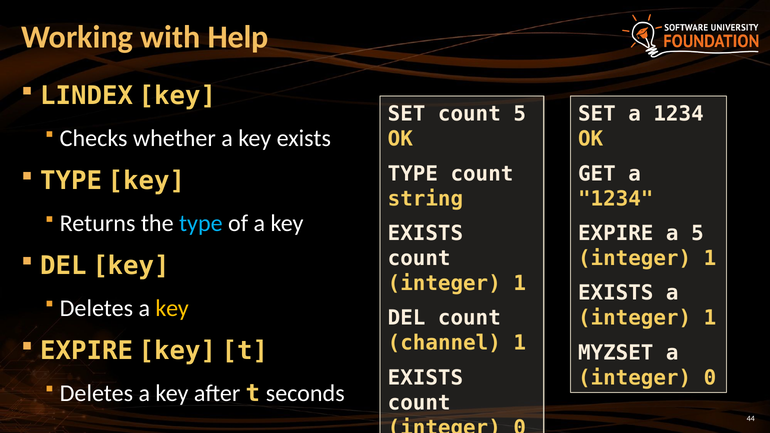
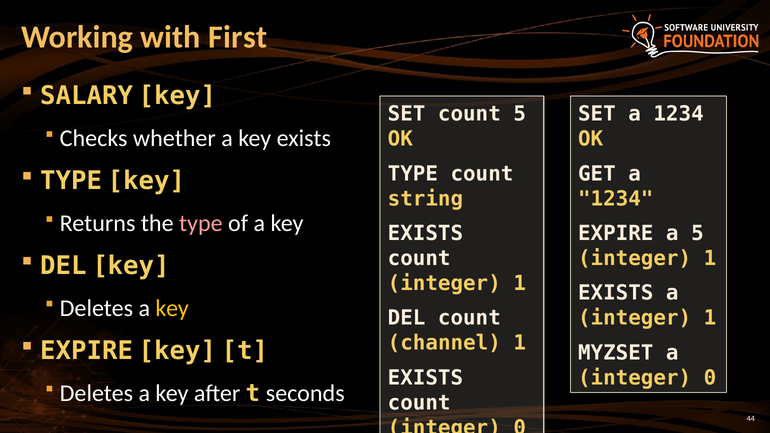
Help: Help -> First
LINDEX: LINDEX -> SALARY
type at (201, 223) colour: light blue -> pink
